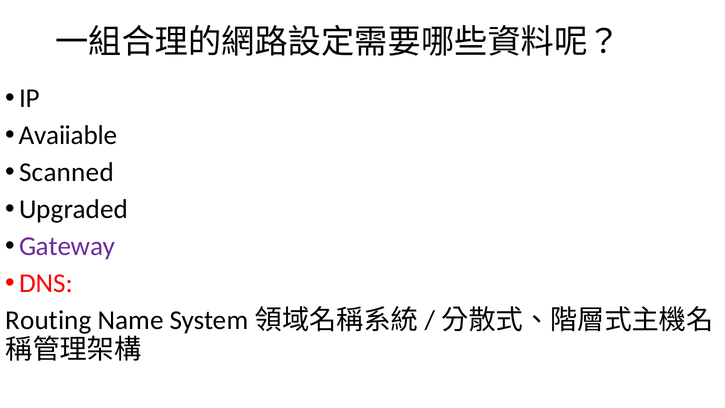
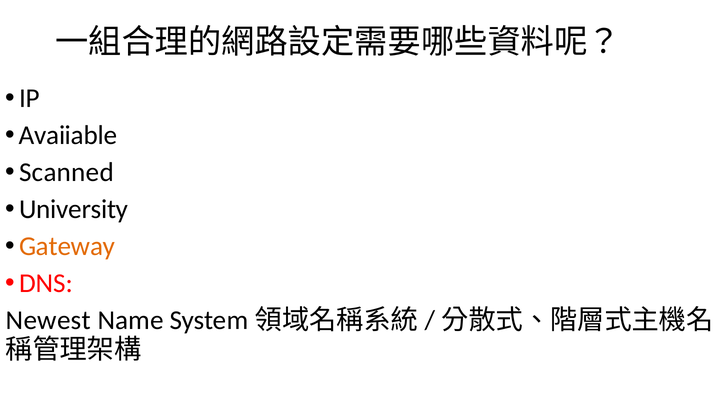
Upgraded: Upgraded -> University
Gateway colour: purple -> orange
Routing: Routing -> Newest
